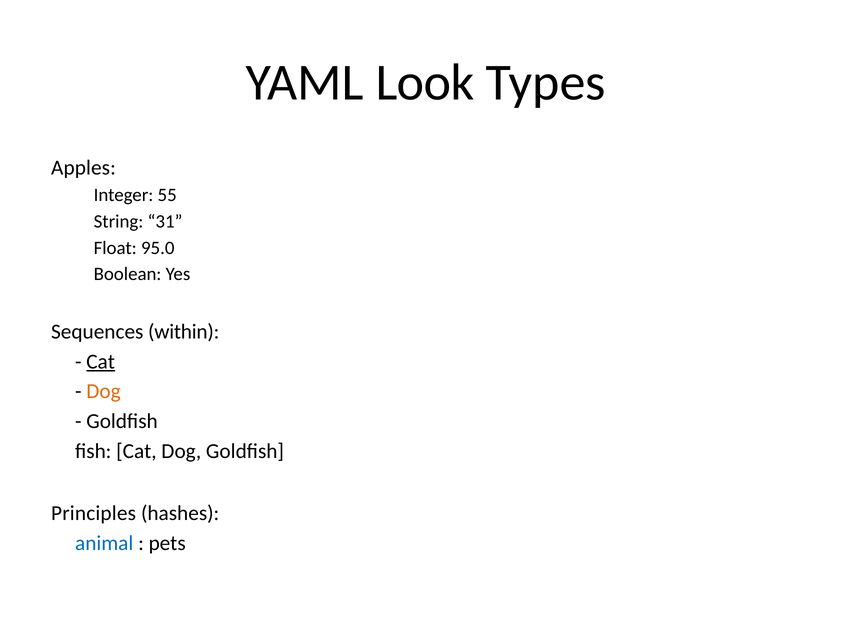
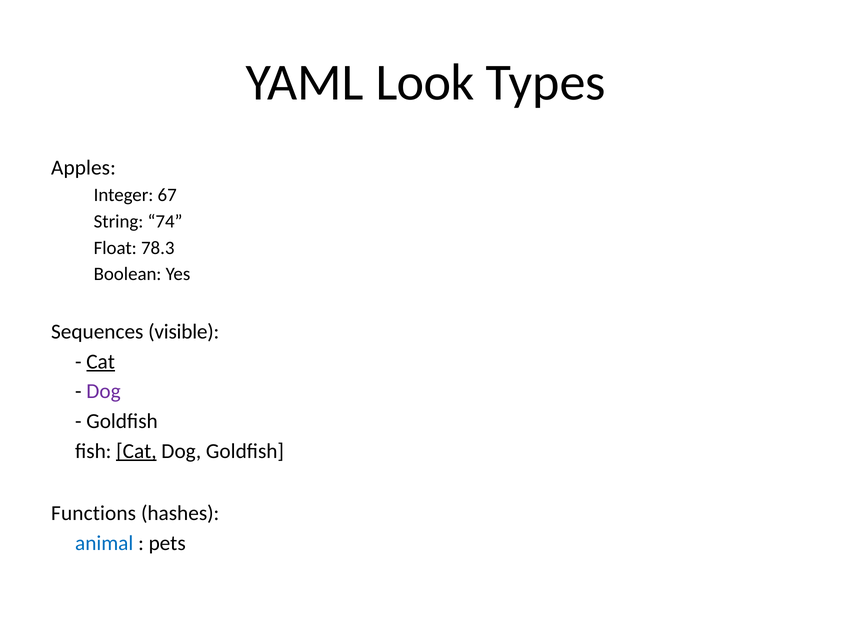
55: 55 -> 67
31: 31 -> 74
95.0: 95.0 -> 78.3
within: within -> visible
Dog at (103, 391) colour: orange -> purple
Cat at (136, 451) underline: none -> present
Principles: Principles -> Functions
